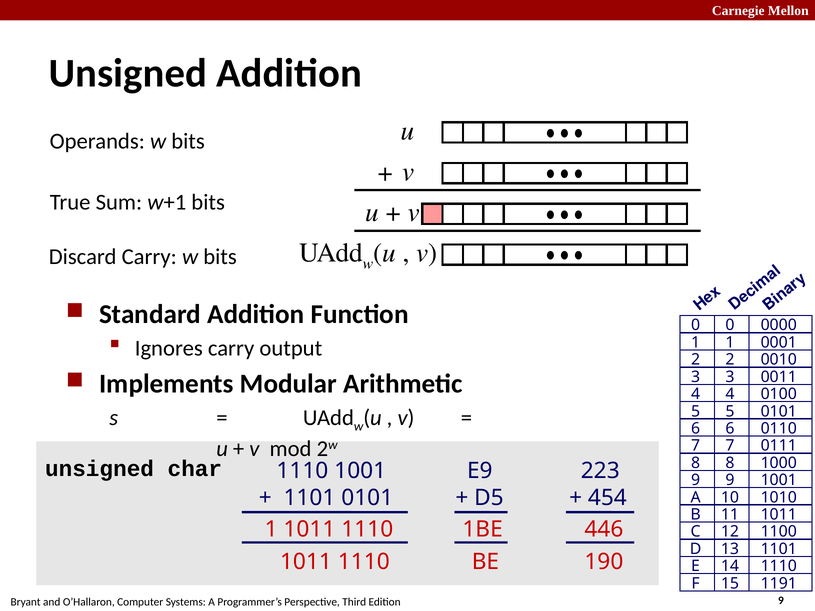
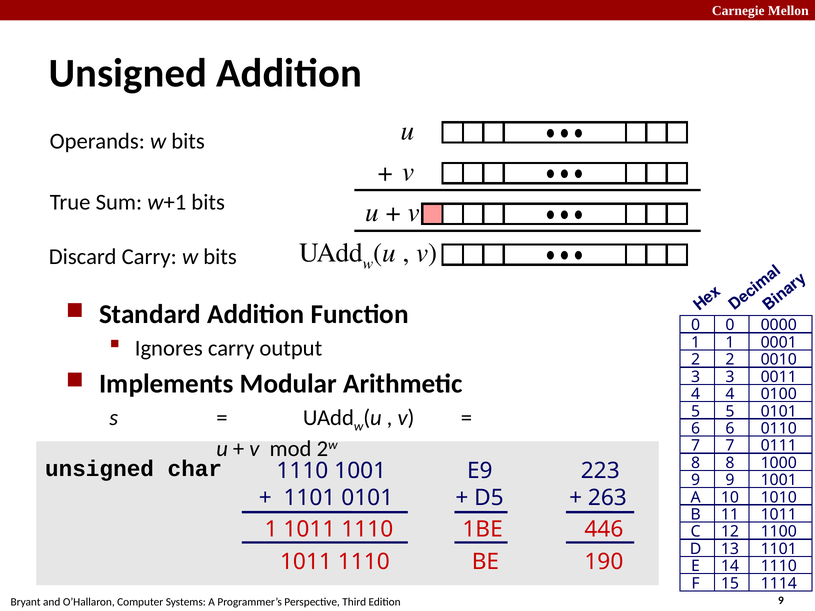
454: 454 -> 263
1191: 1191 -> 1114
